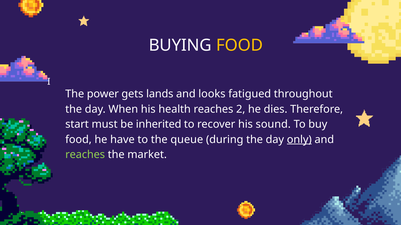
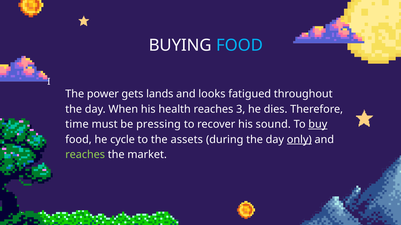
FOOD at (240, 46) colour: yellow -> light blue
2: 2 -> 3
start: start -> time
inherited: inherited -> pressing
buy underline: none -> present
have: have -> cycle
queue: queue -> assets
